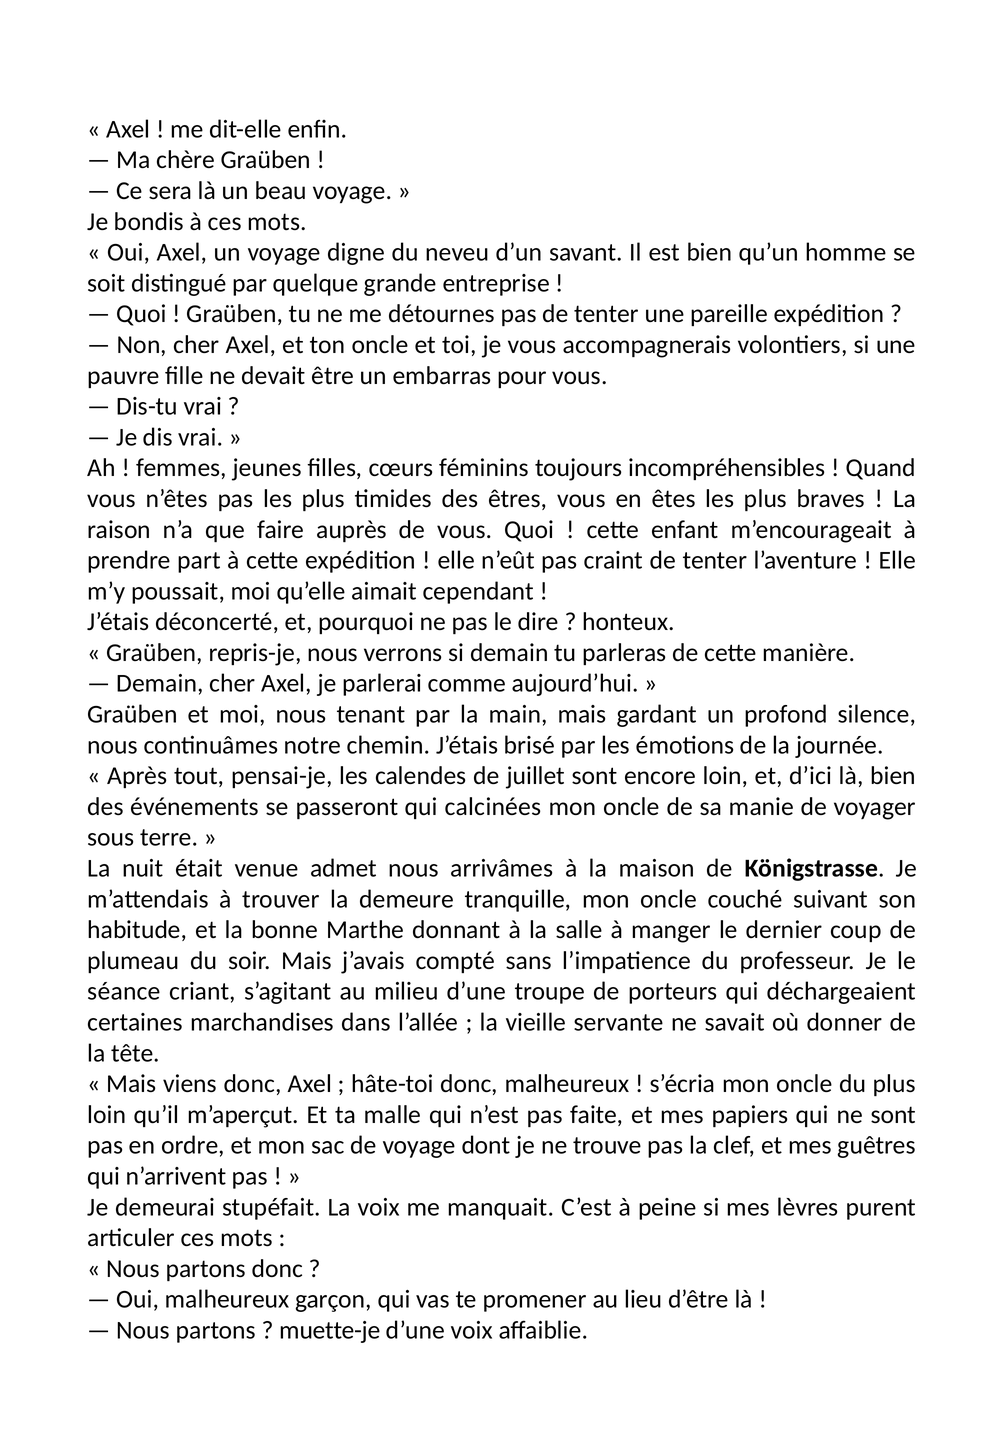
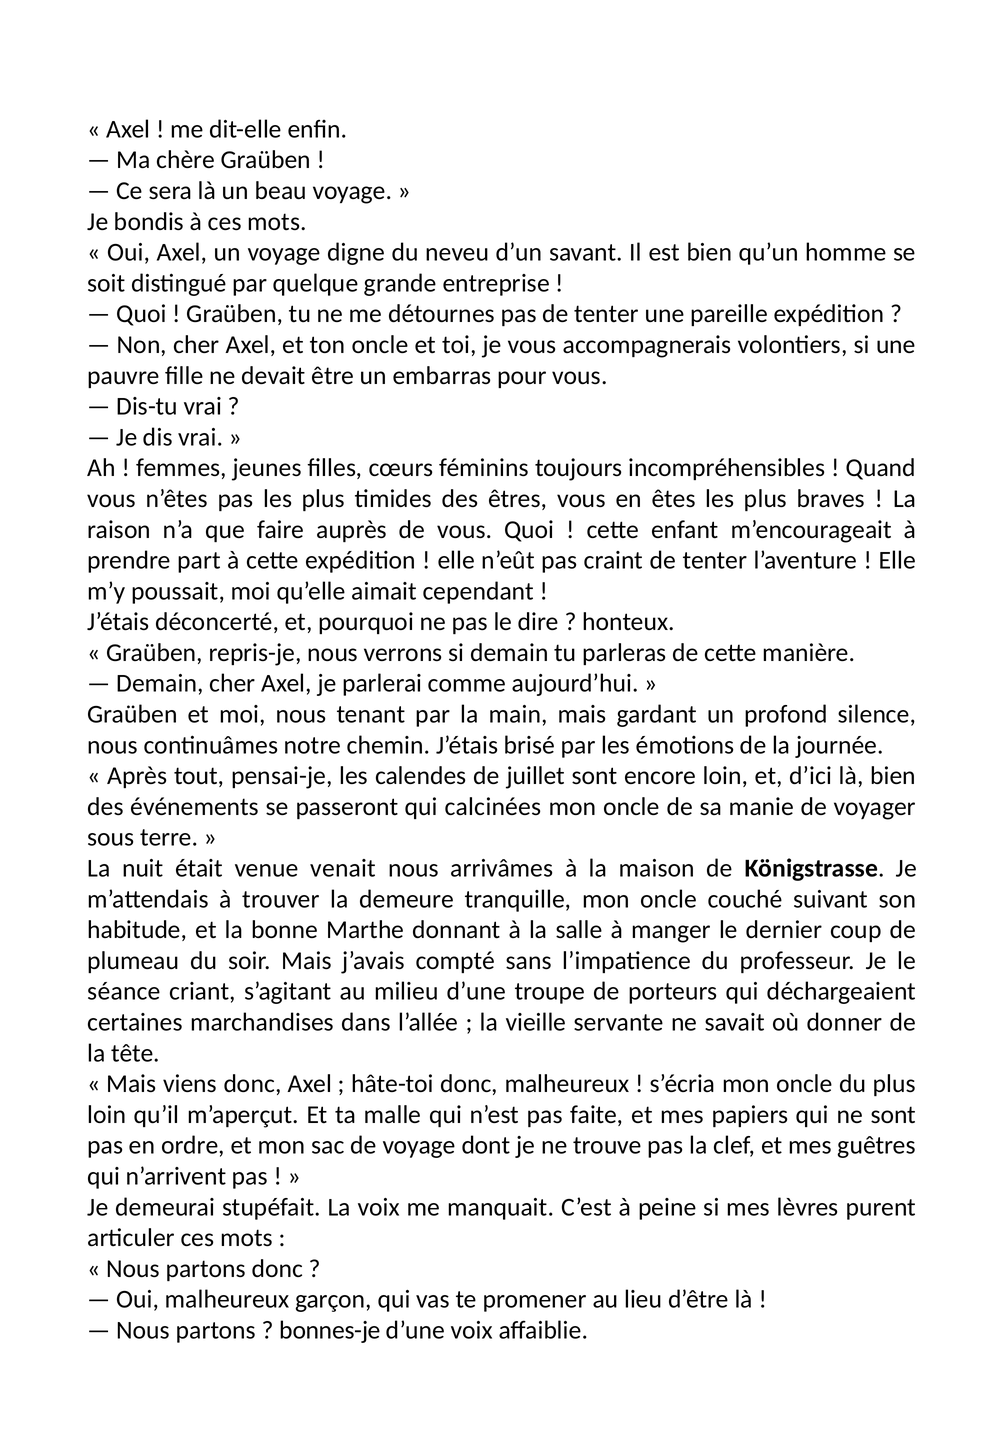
admet: admet -> venait
muette-je: muette-je -> bonnes-je
